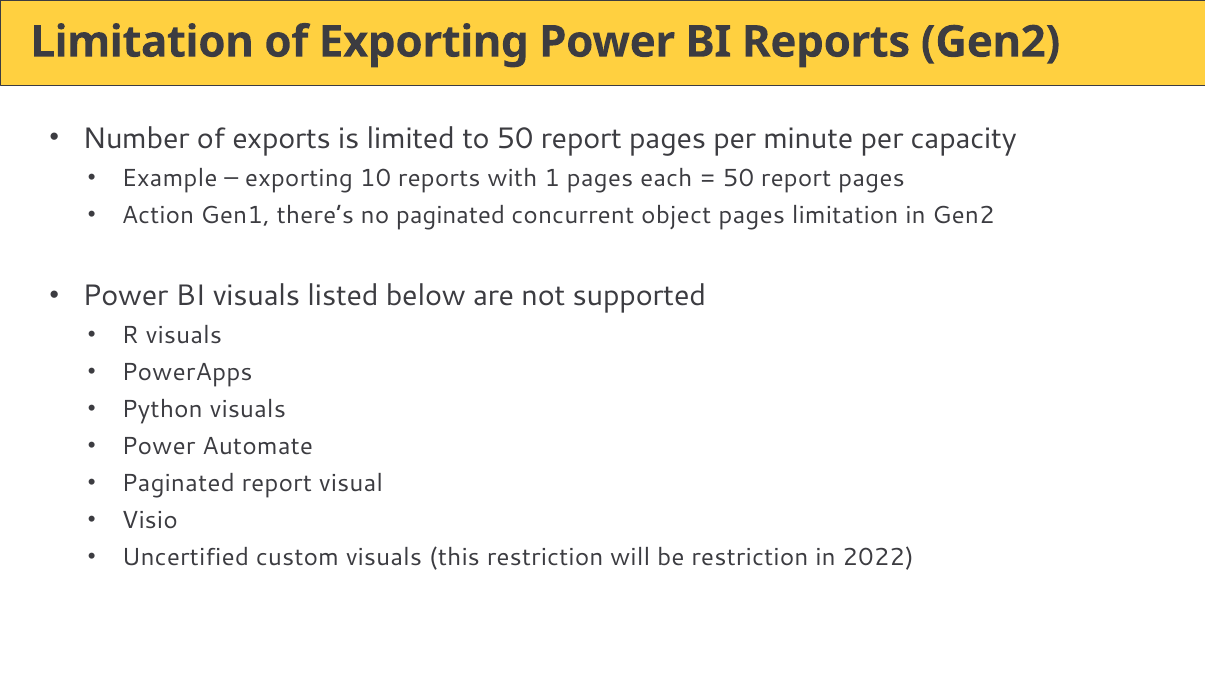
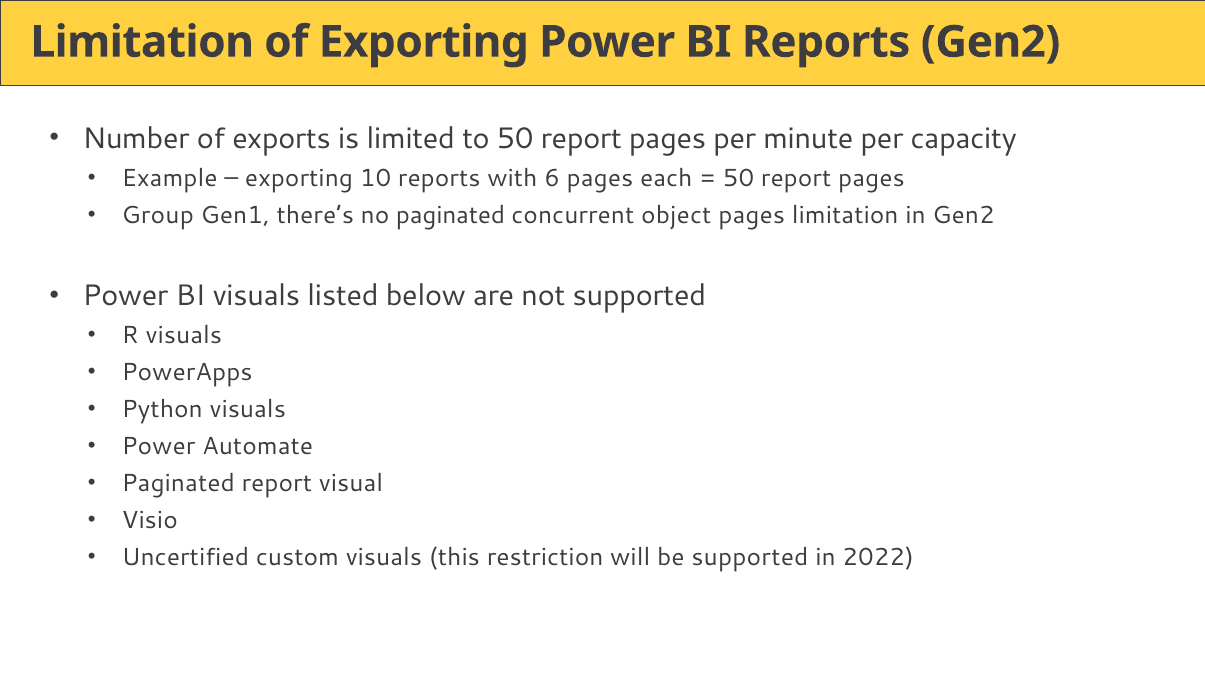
1: 1 -> 6
Action: Action -> Group
be restriction: restriction -> supported
